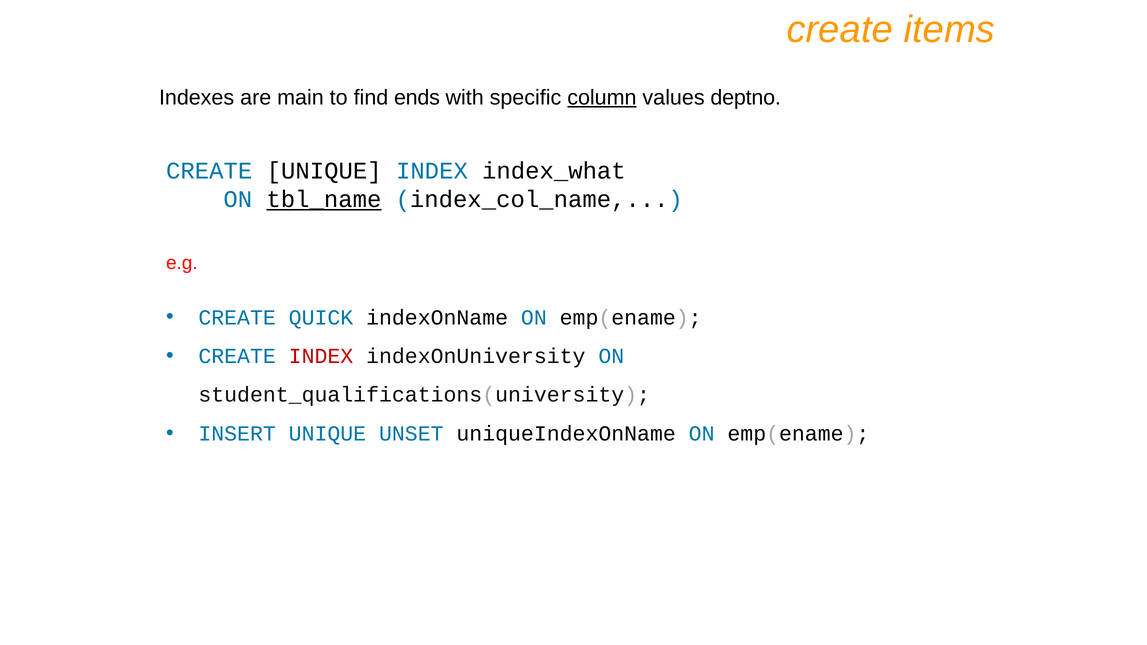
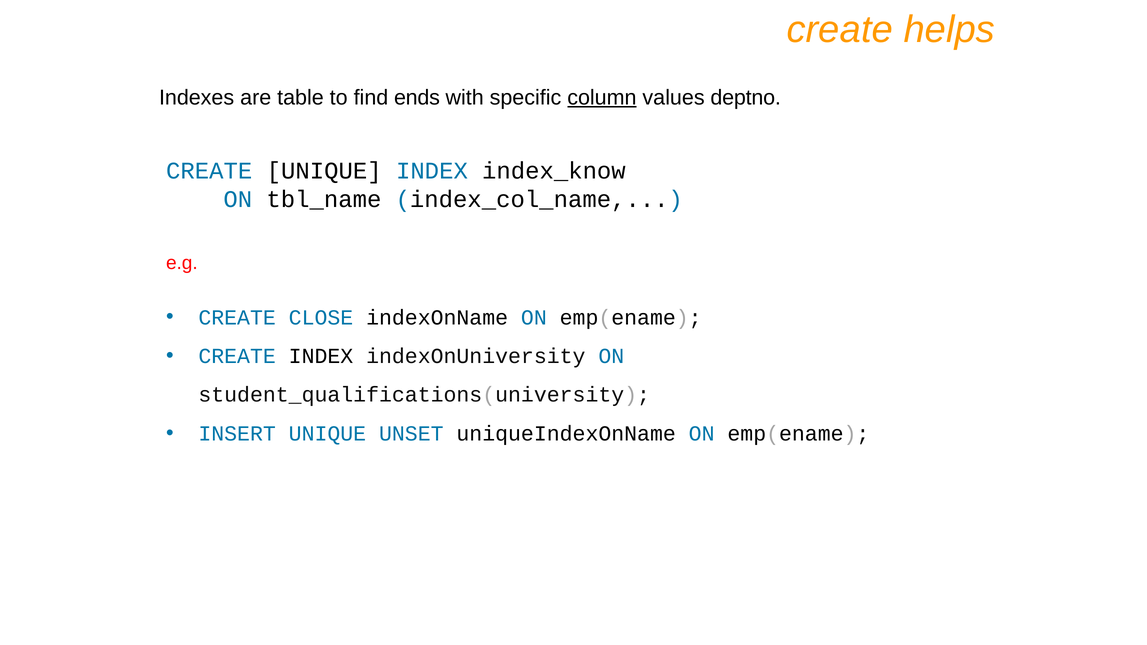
items: items -> helps
main: main -> table
index_what: index_what -> index_know
tbl_name underline: present -> none
QUICK: QUICK -> CLOSE
INDEX at (321, 356) colour: red -> black
